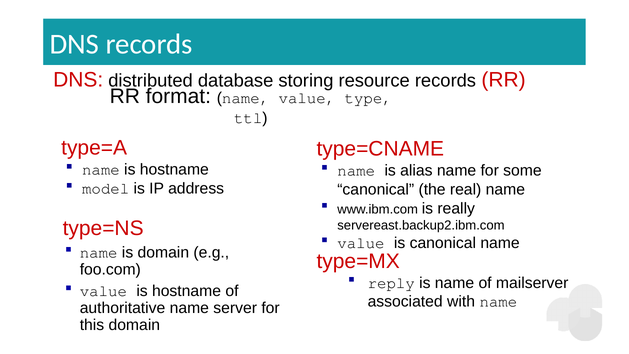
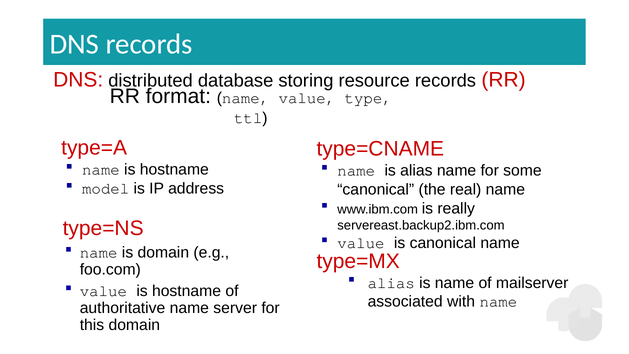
reply at (391, 283): reply -> alias
